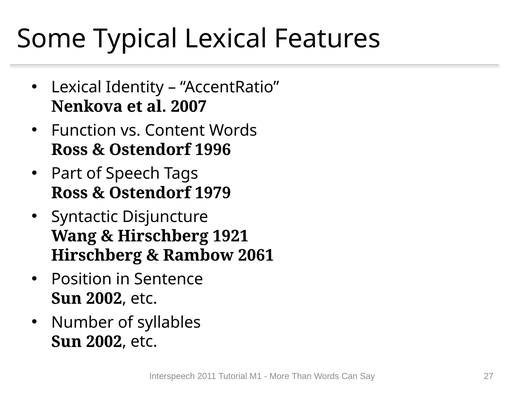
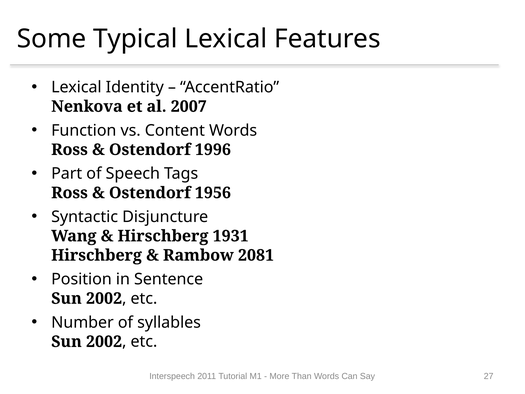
1979: 1979 -> 1956
1921: 1921 -> 1931
2061: 2061 -> 2081
